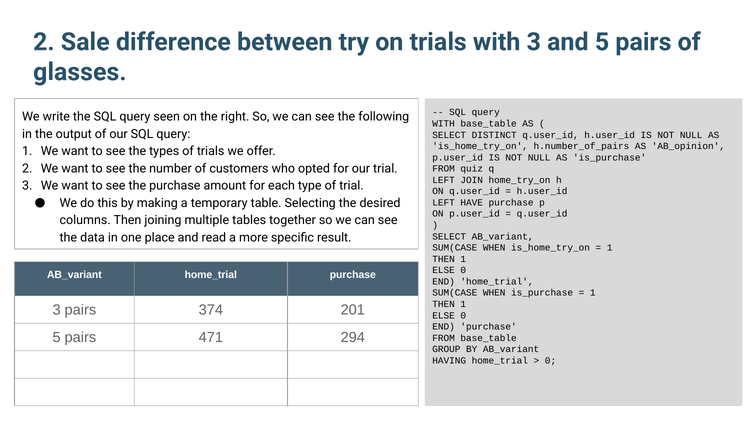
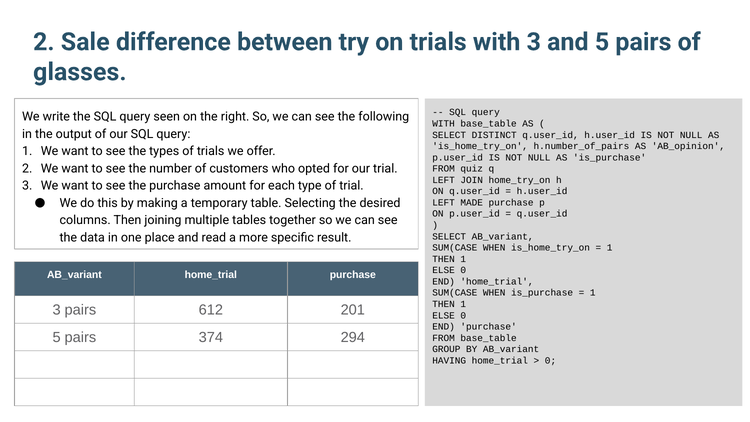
HAVE: HAVE -> MADE
374: 374 -> 612
471: 471 -> 374
